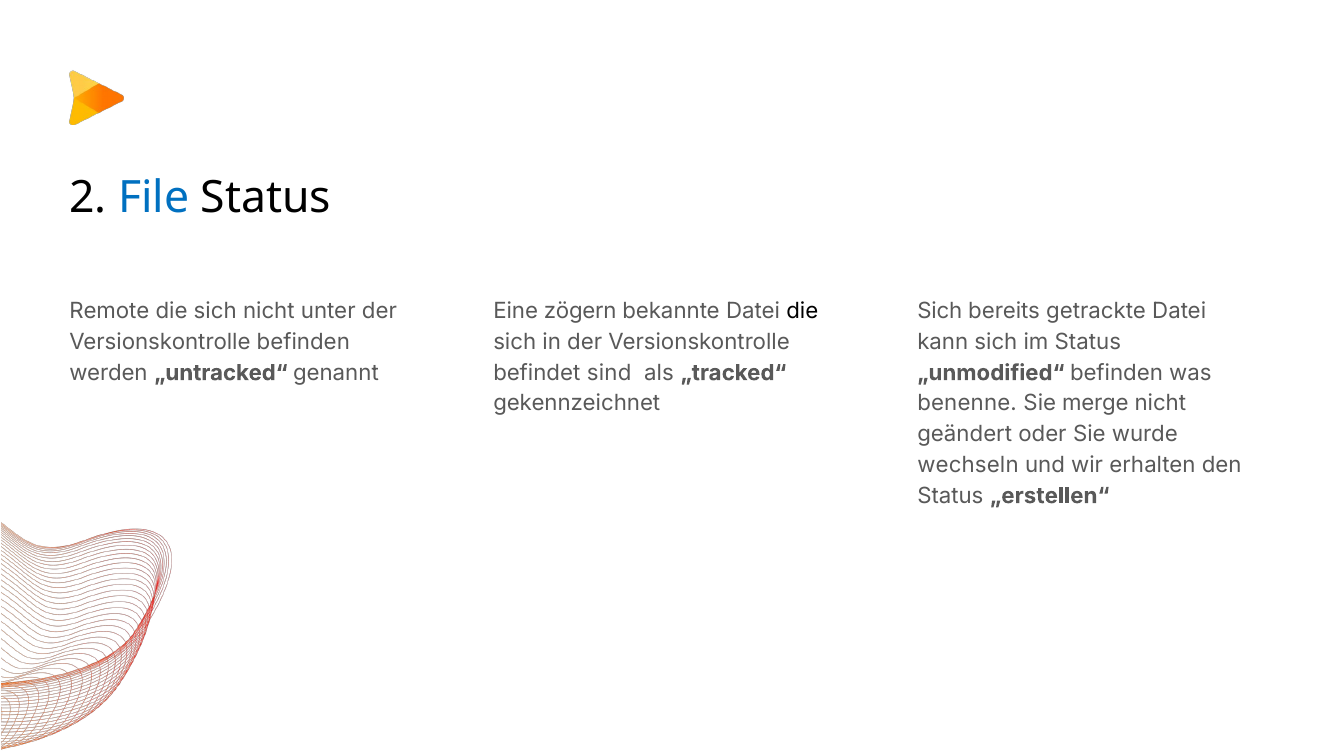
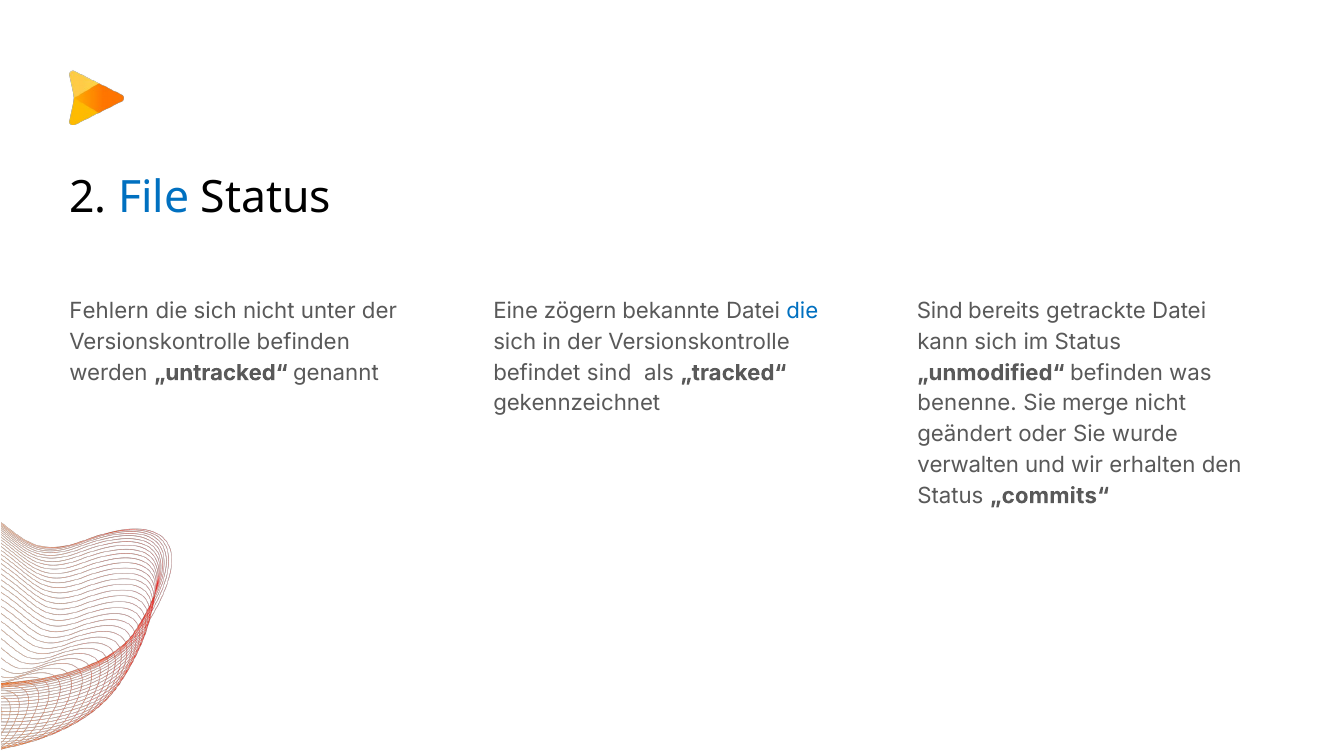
Remote: Remote -> Fehlern
die at (802, 311) colour: black -> blue
Sich at (940, 311): Sich -> Sind
wechseln: wechseln -> verwalten
„erstellen“: „erstellen“ -> „commits“
